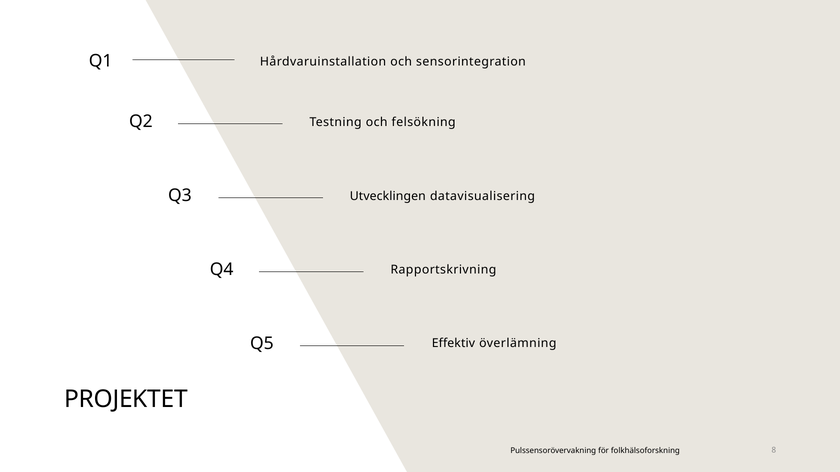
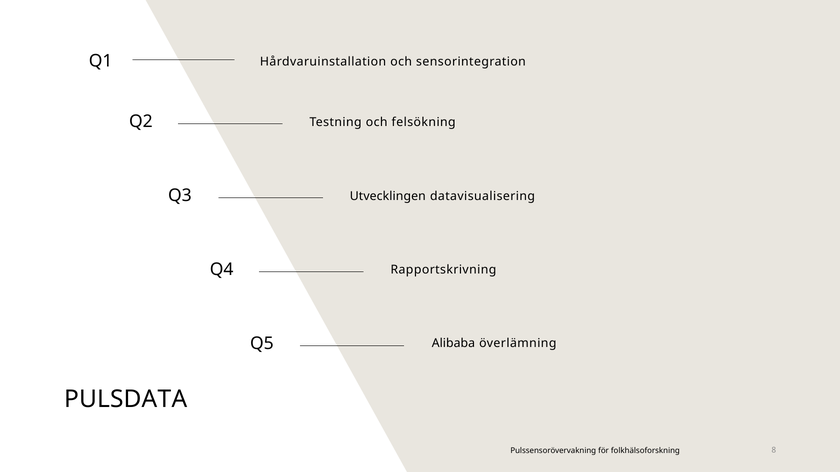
Effektiv: Effektiv -> Alibaba
PROJEKTET: PROJEKTET -> PULSDATA
